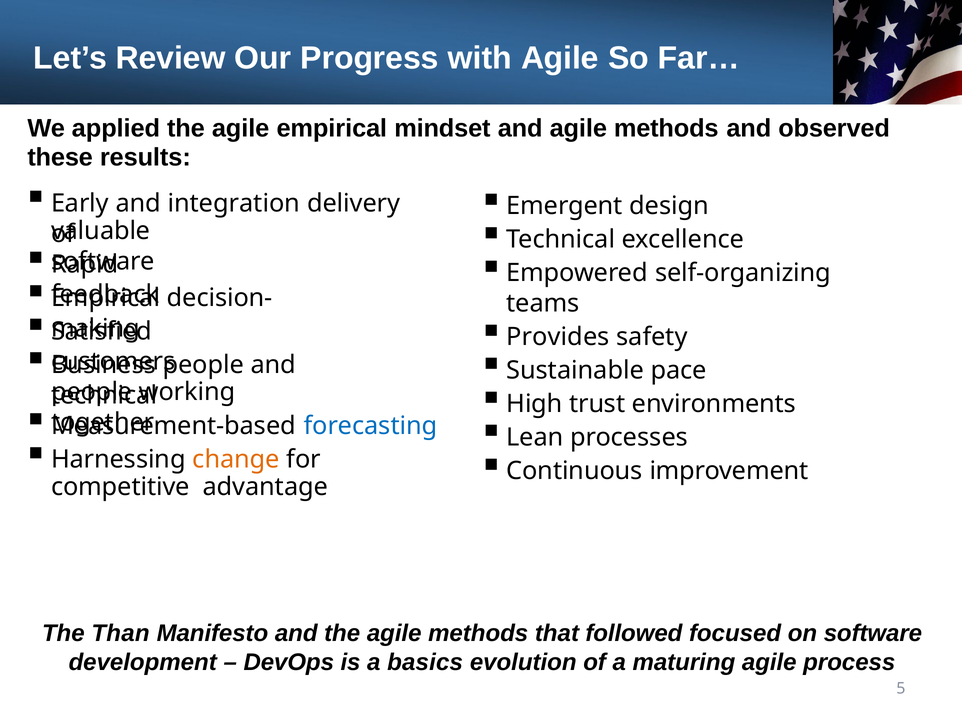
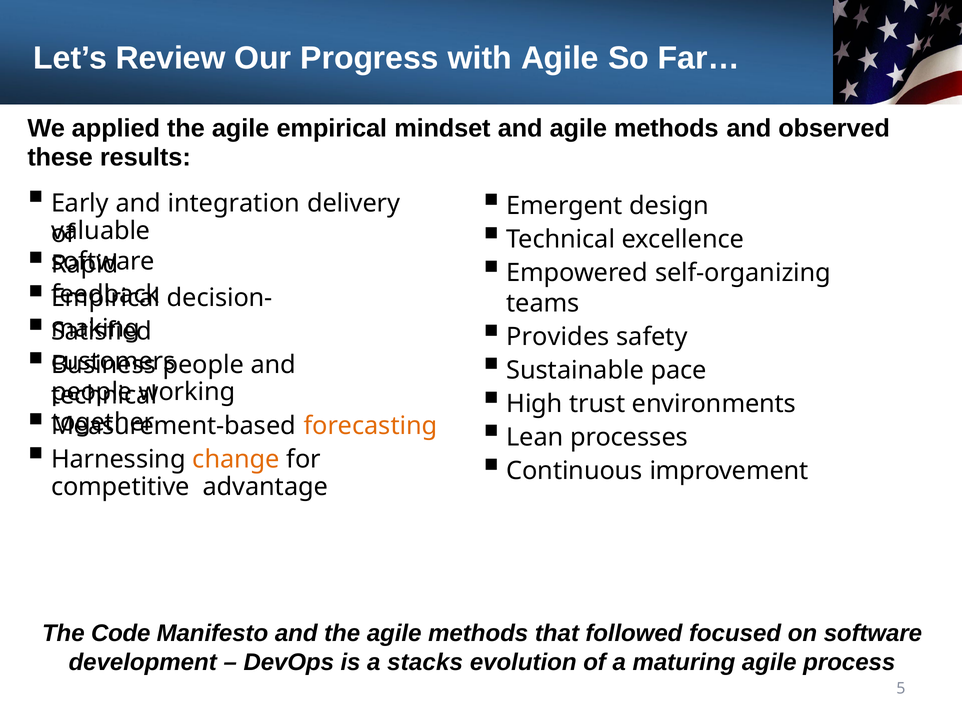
forecasting colour: blue -> orange
Than: Than -> Code
basics: basics -> stacks
